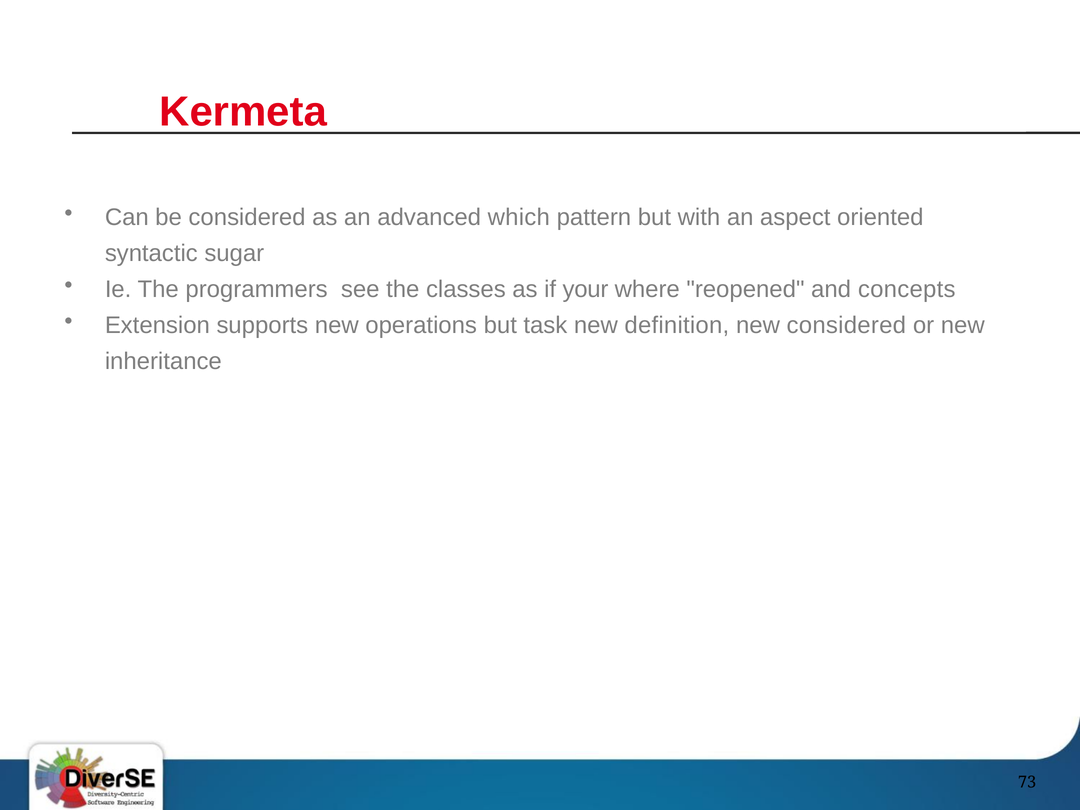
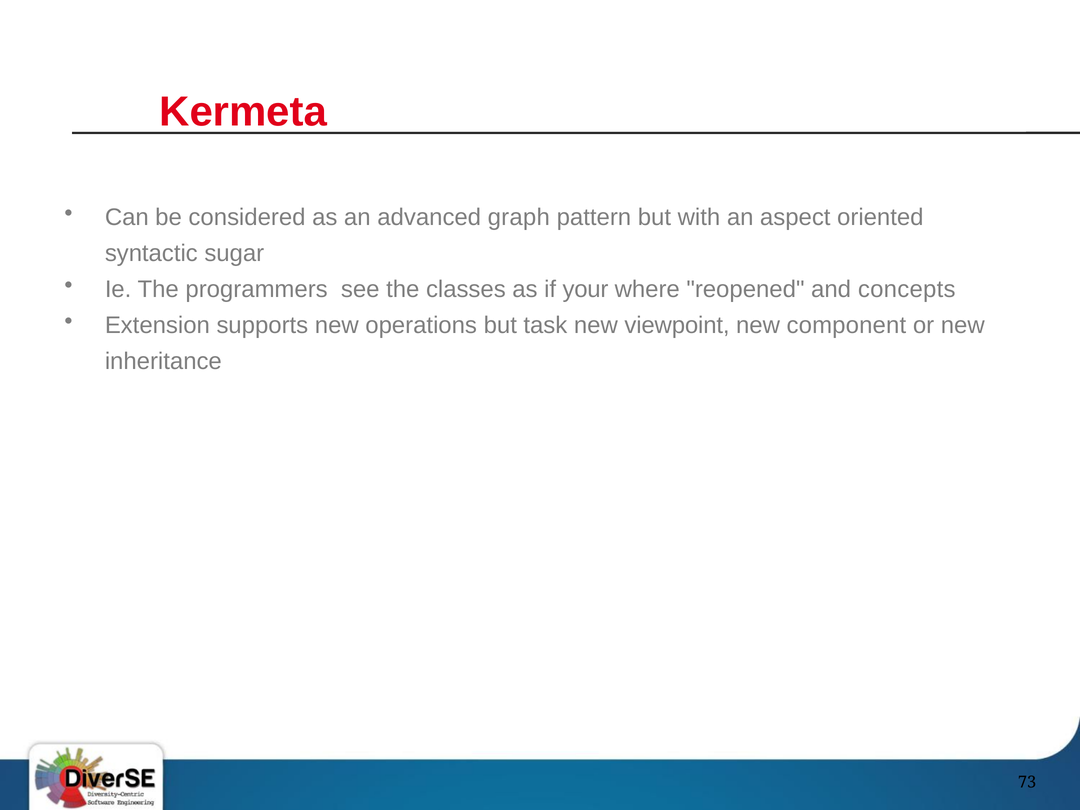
which: which -> graph
definition: definition -> viewpoint
new considered: considered -> component
